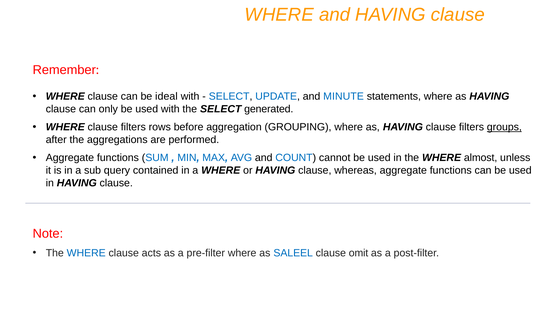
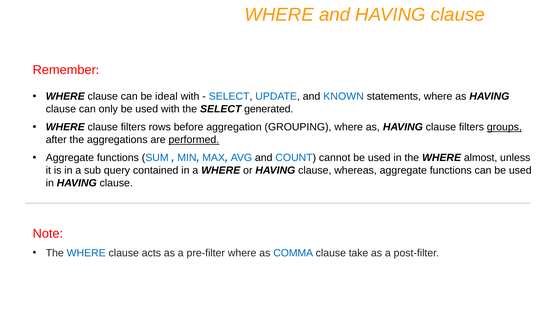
MINUTE: MINUTE -> KNOWN
performed underline: none -> present
SALEEL: SALEEL -> COMMA
omit: omit -> take
